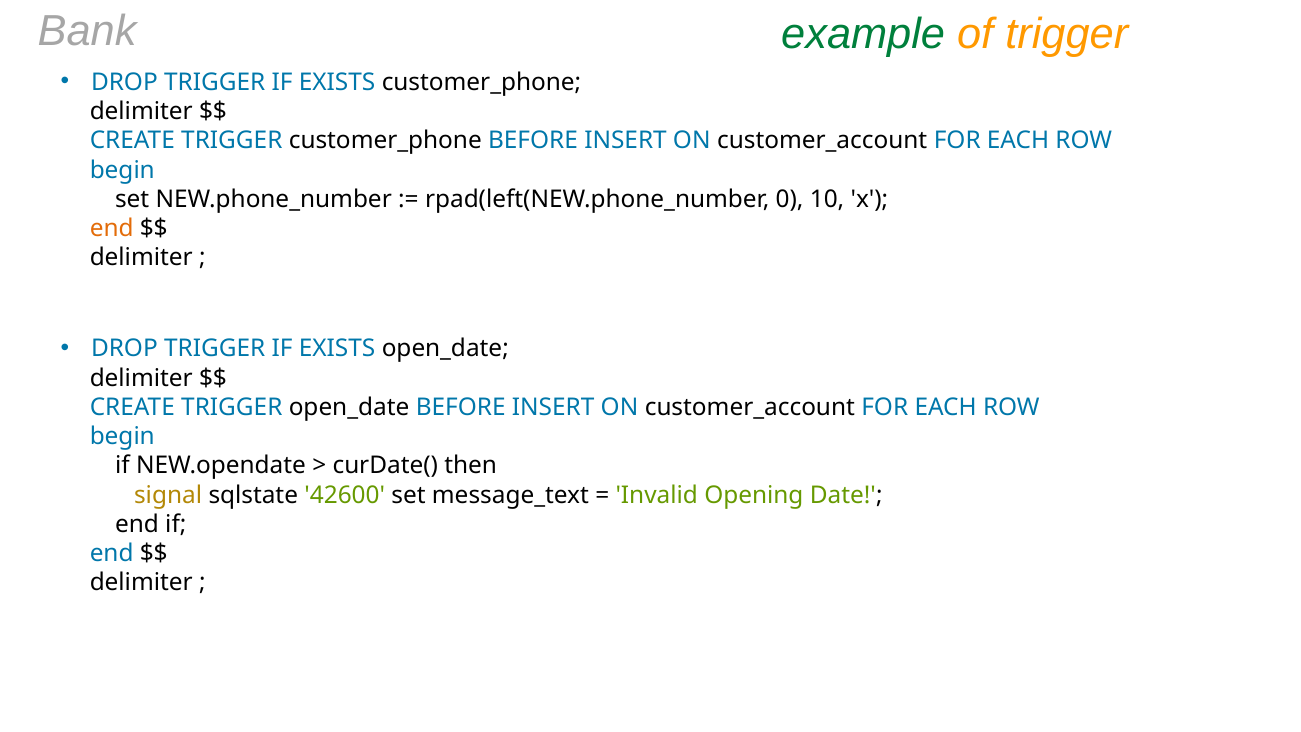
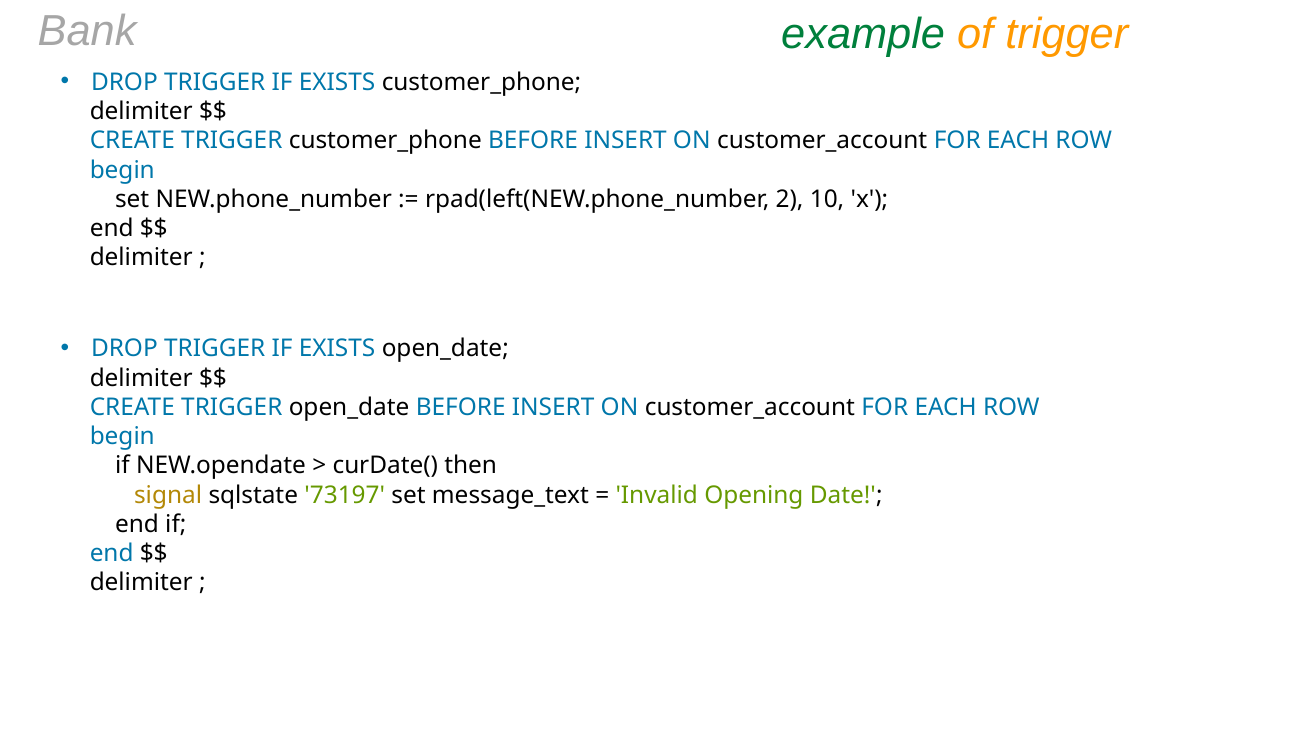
0: 0 -> 2
end at (112, 229) colour: orange -> black
42600: 42600 -> 73197
